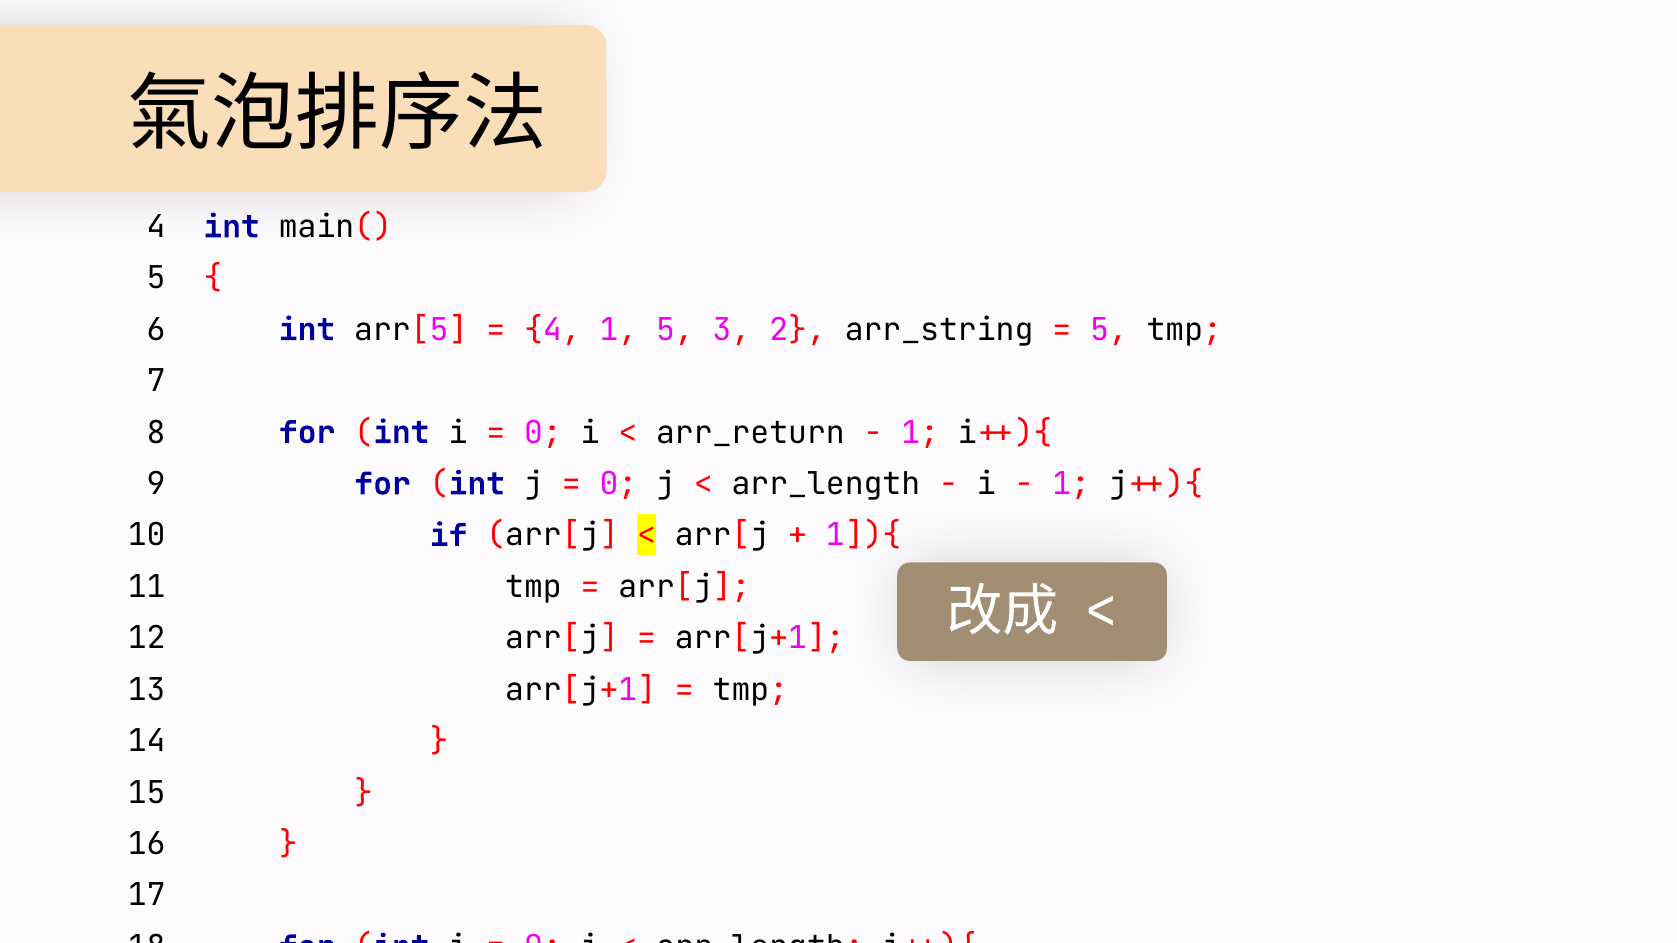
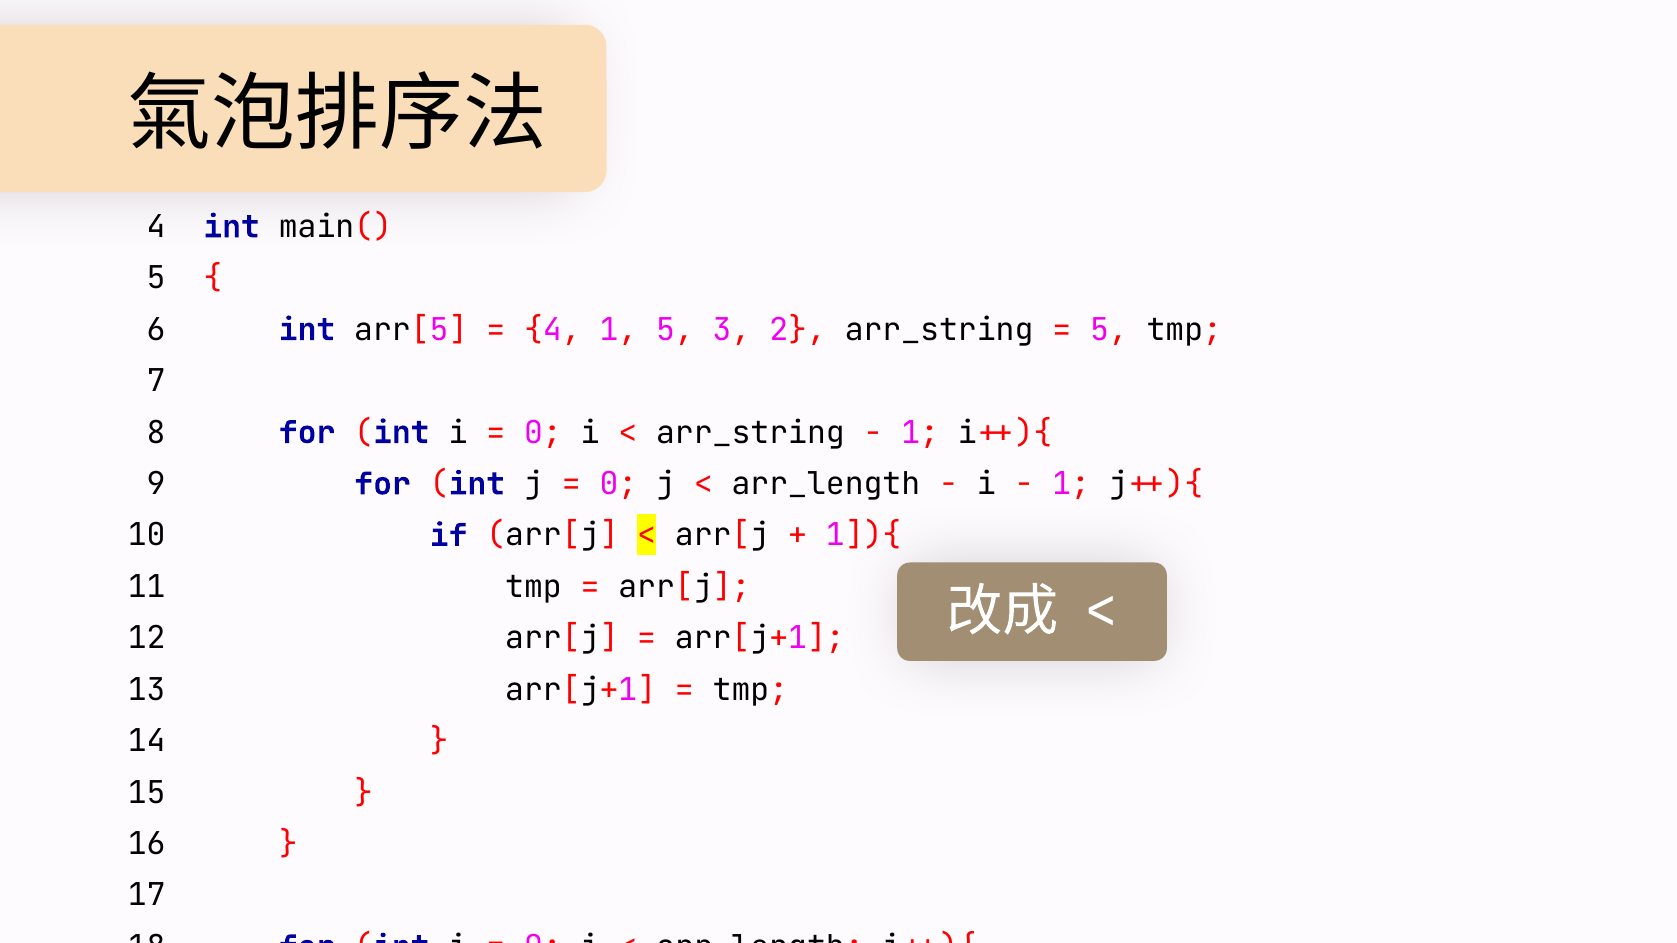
arr_return at (750, 433): arr_return -> arr_string
